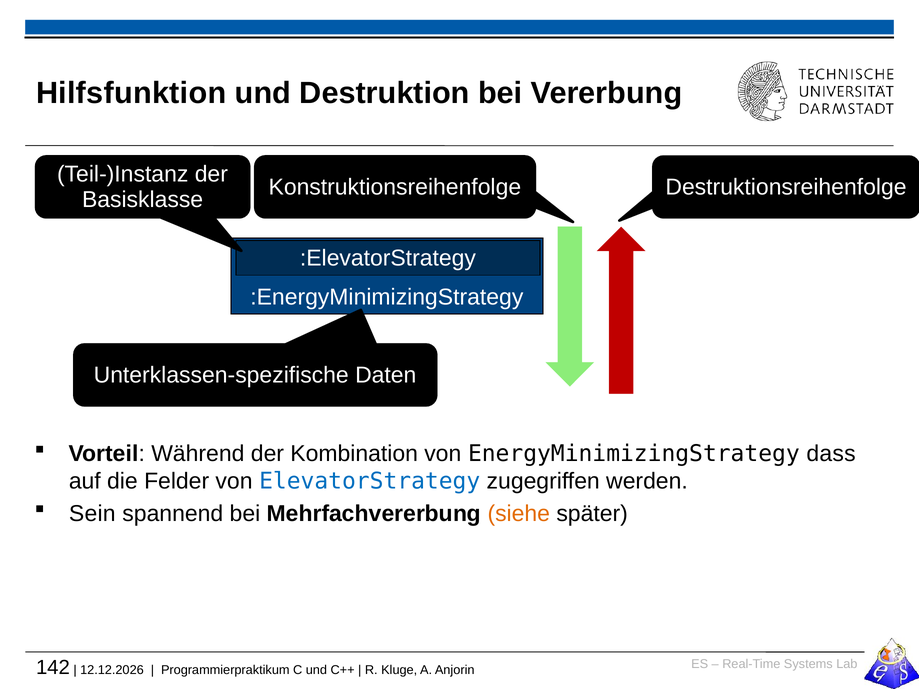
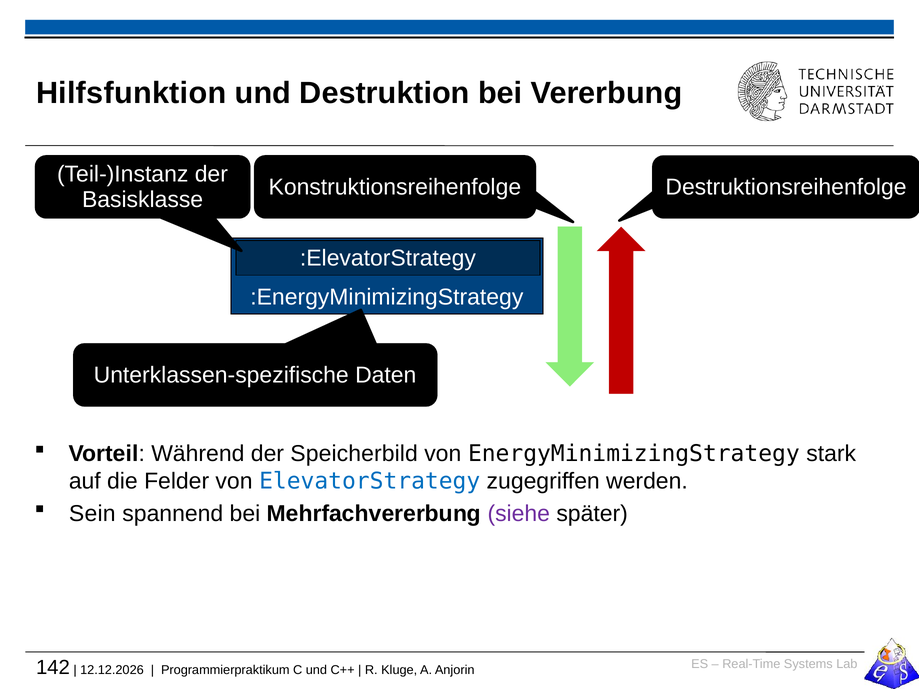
Kombination: Kombination -> Speicherbild
dass: dass -> stark
siehe colour: orange -> purple
